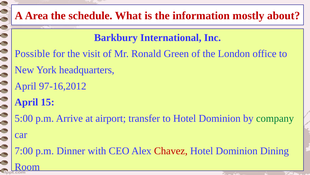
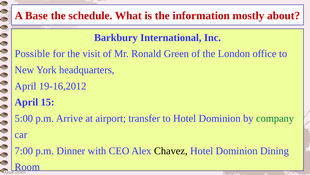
Area: Area -> Base
97-16,2012: 97-16,2012 -> 19-16,2012
Chavez colour: red -> black
